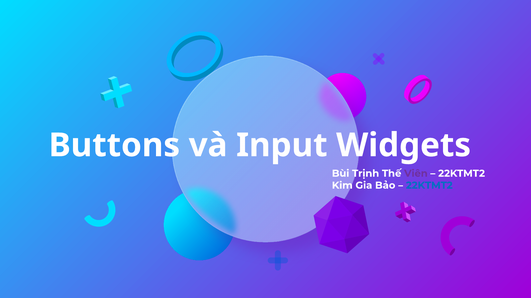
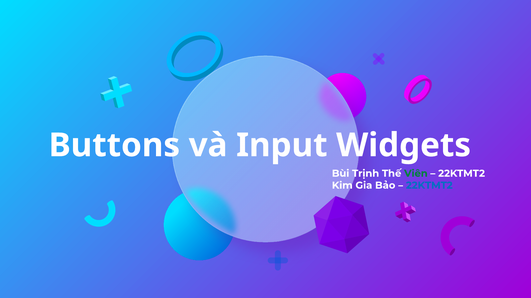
Viên colour: purple -> green
